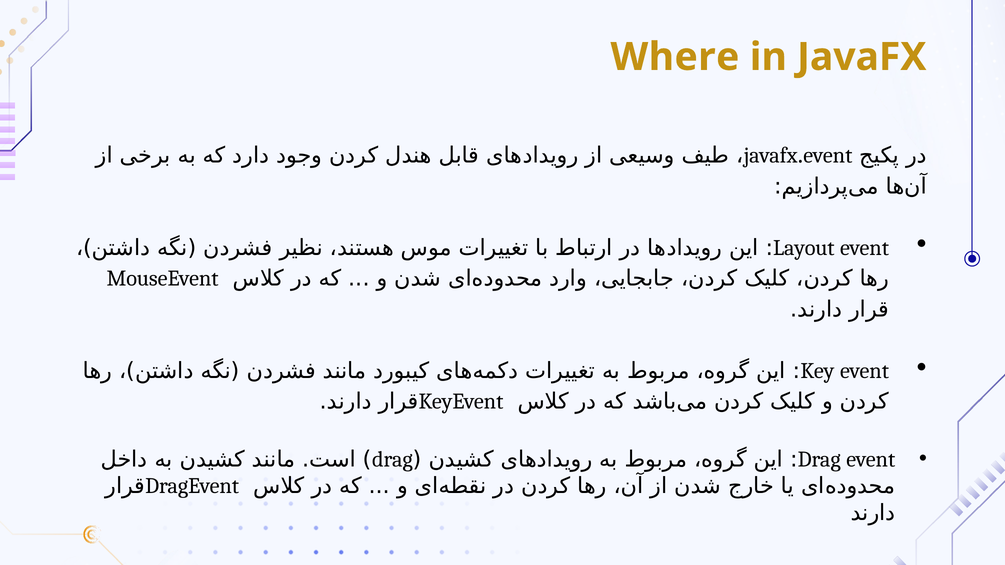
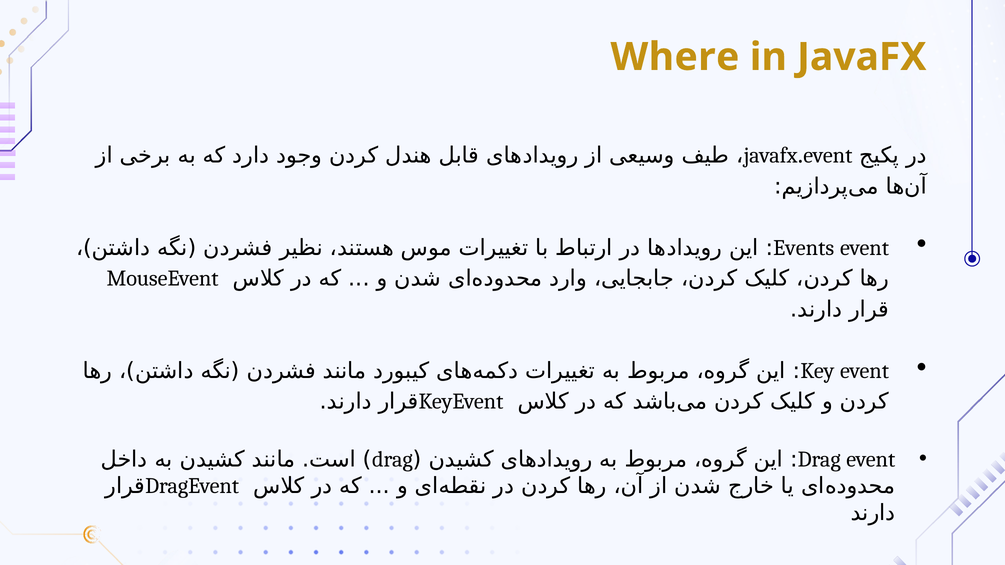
Layout: Layout -> Events
